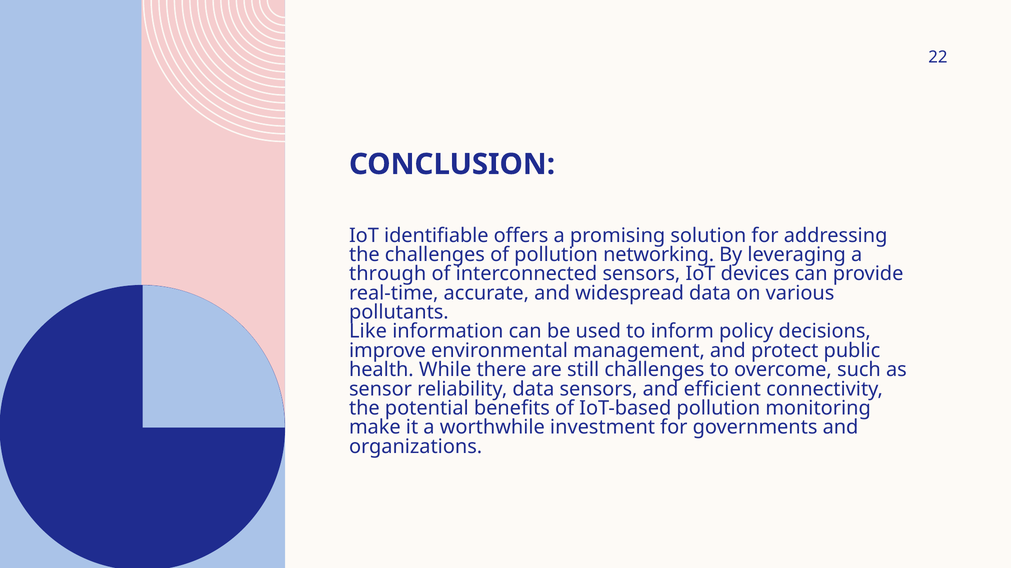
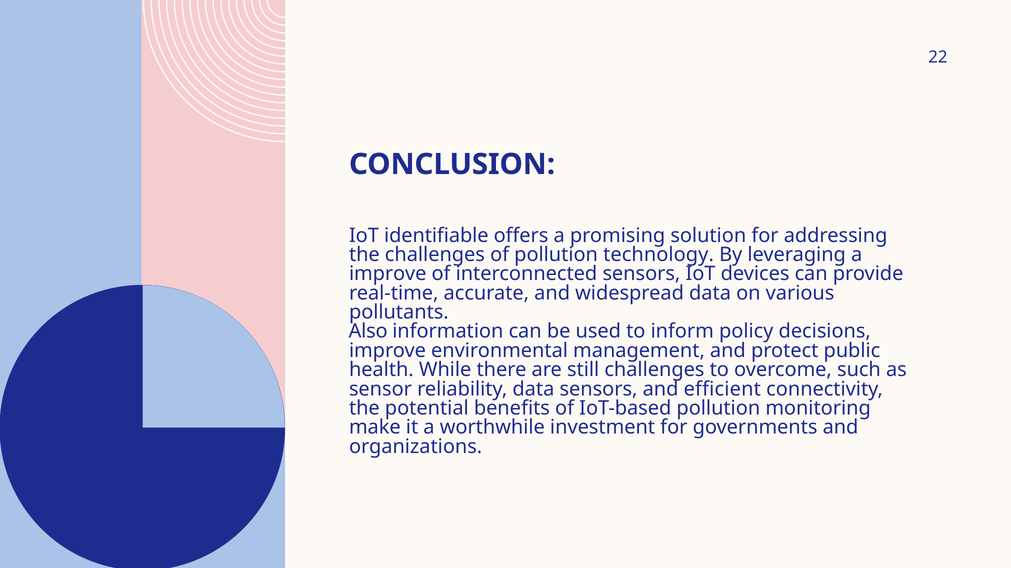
networking: networking -> technology
through at (388, 274): through -> improve
Like: Like -> Also
